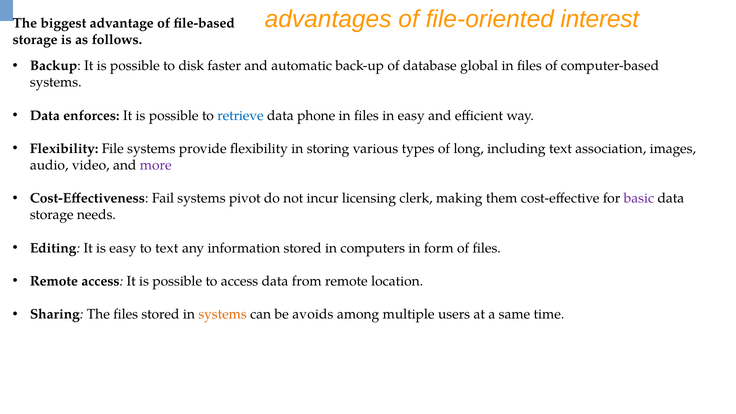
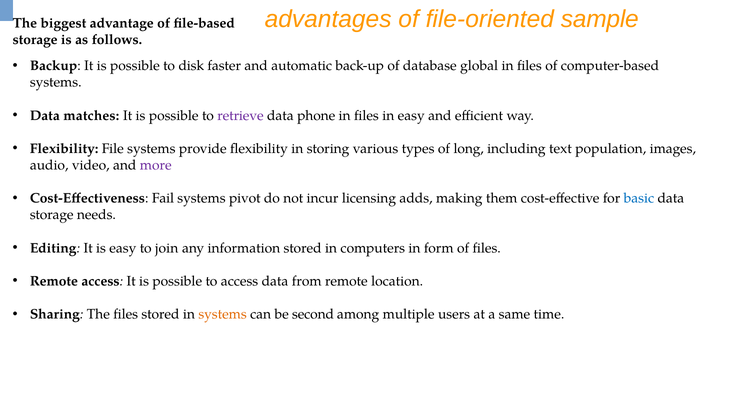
interest: interest -> sample
enforces: enforces -> matches
retrieve colour: blue -> purple
association: association -> population
clerk: clerk -> adds
basic colour: purple -> blue
to text: text -> join
avoids: avoids -> second
